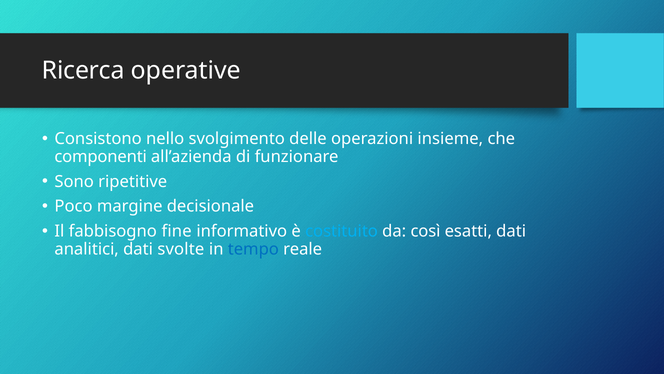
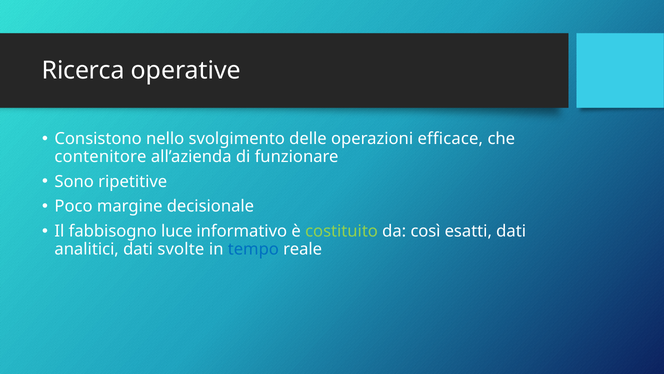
insieme: insieme -> efficace
componenti: componenti -> contenitore
fine: fine -> luce
costituito colour: light blue -> light green
